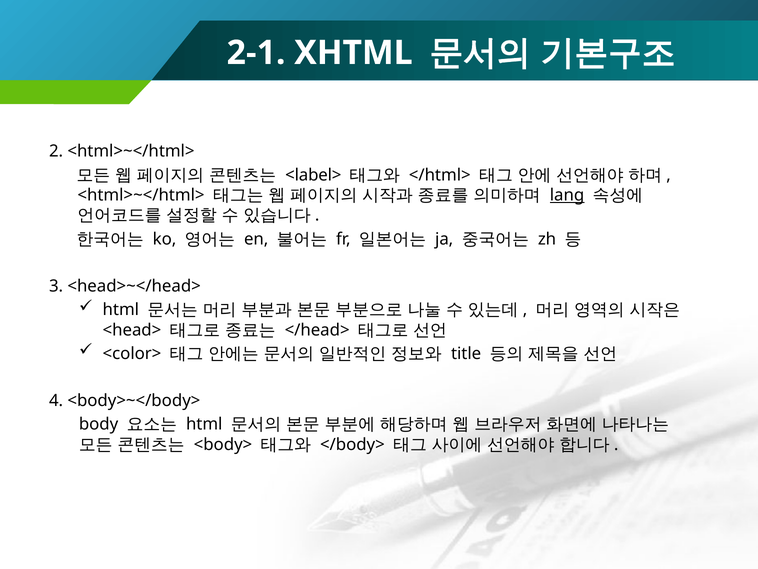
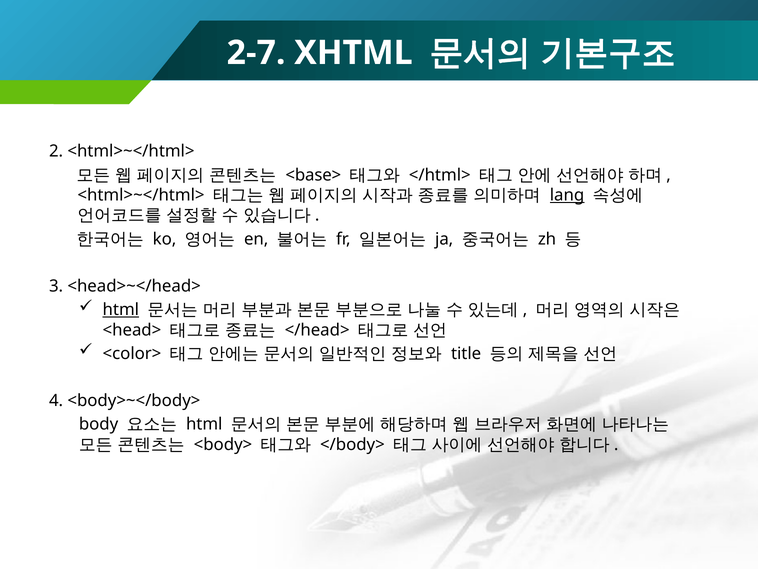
2-1: 2-1 -> 2-7
<label>: <label> -> <base>
html at (121, 310) underline: none -> present
